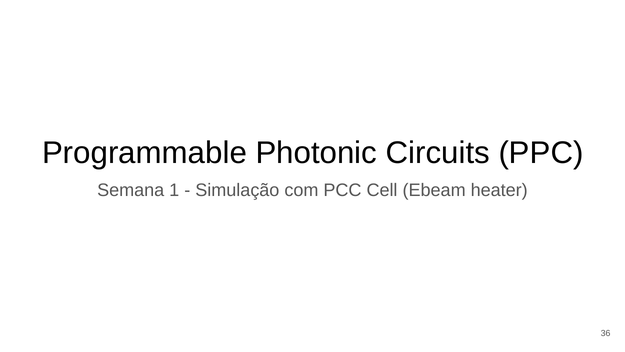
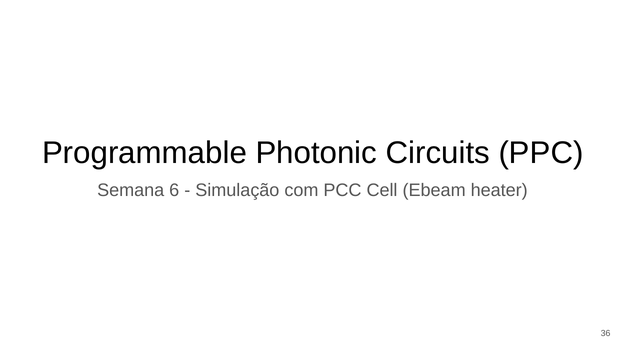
1: 1 -> 6
